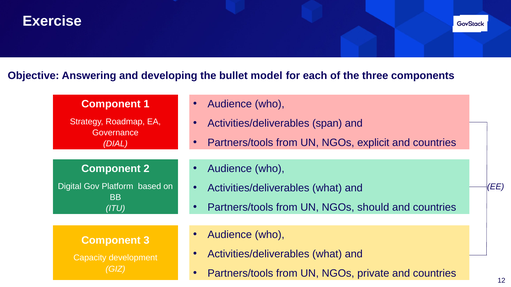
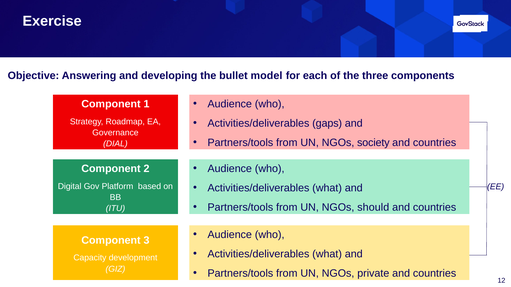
span: span -> gaps
explicit: explicit -> society
